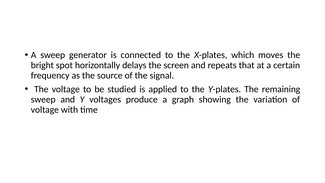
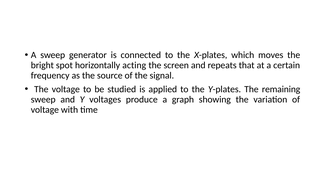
delays: delays -> acting
